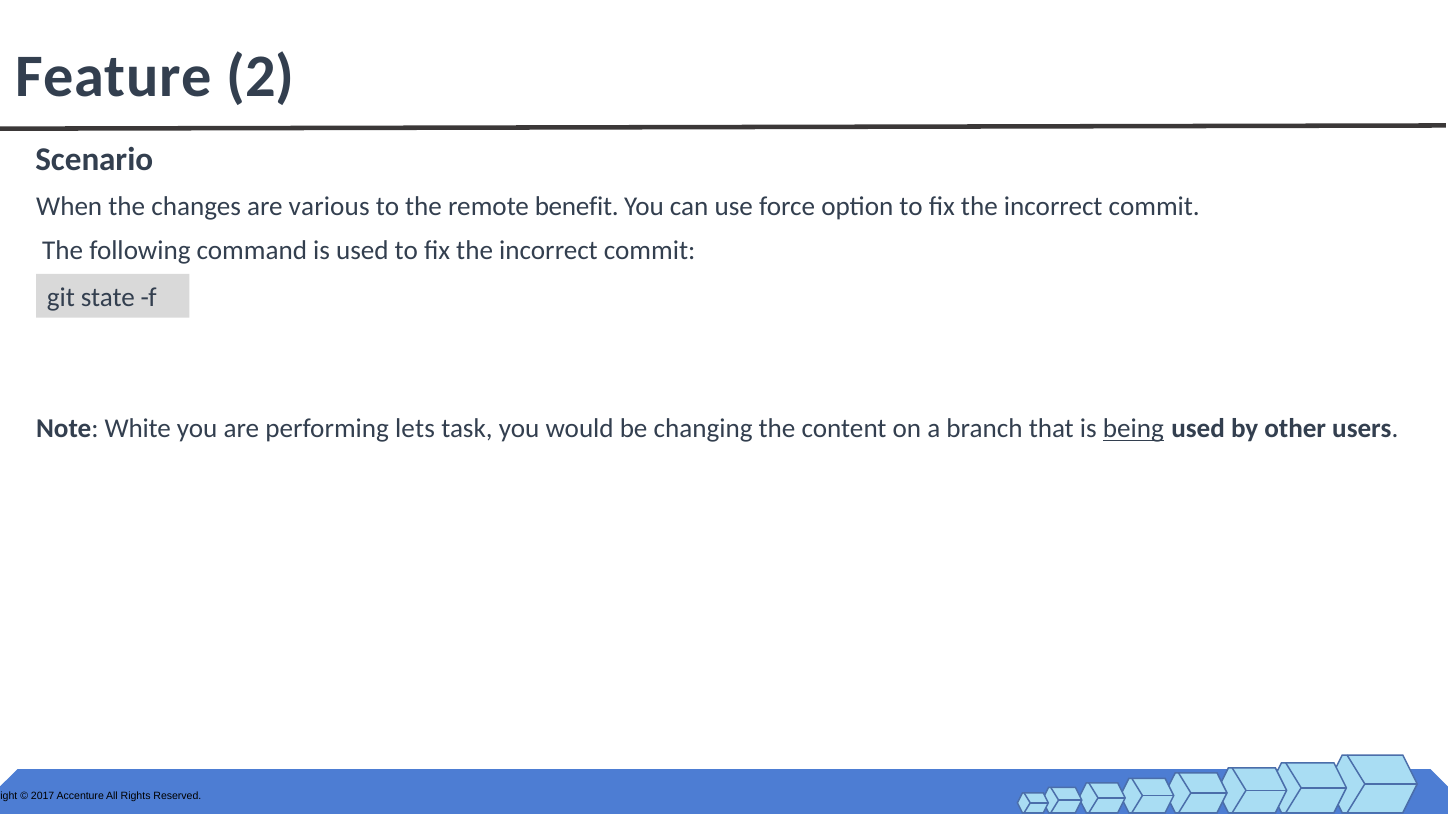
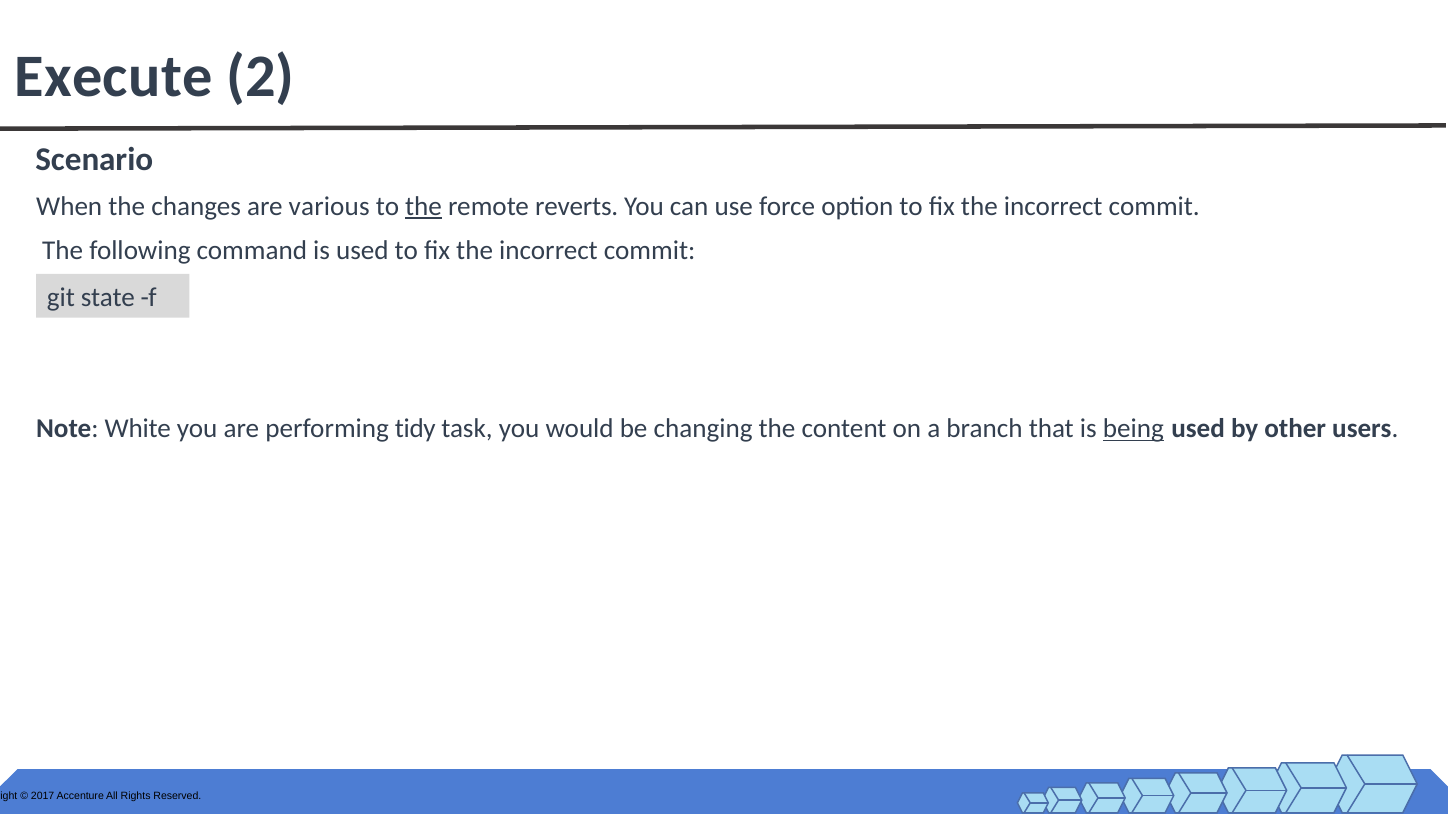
Feature: Feature -> Execute
the at (424, 206) underline: none -> present
benefit: benefit -> reverts
lets: lets -> tidy
